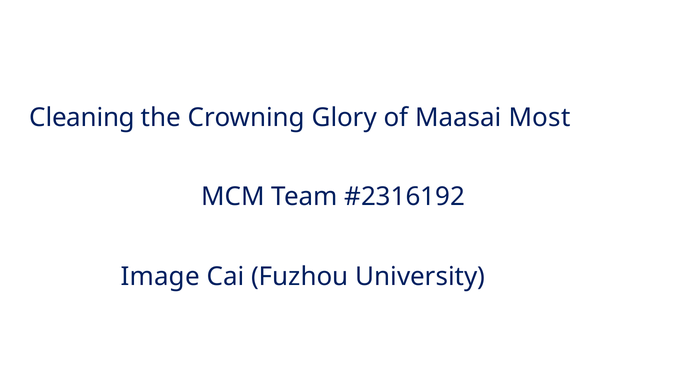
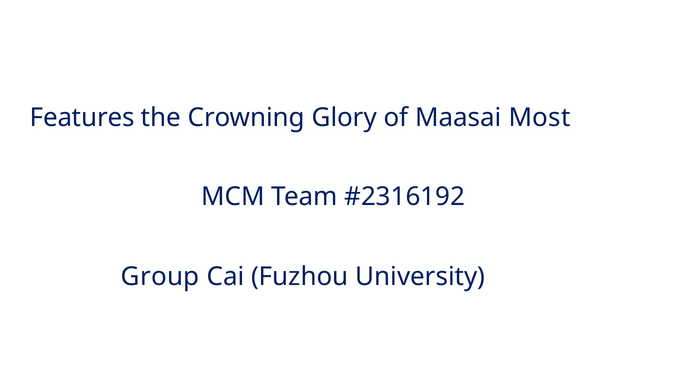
Cleaning: Cleaning -> Features
Image: Image -> Group
